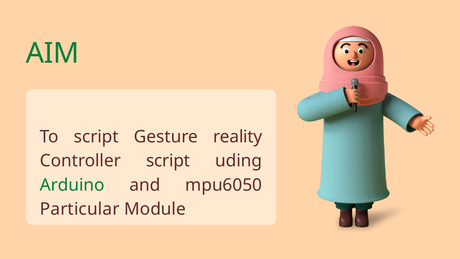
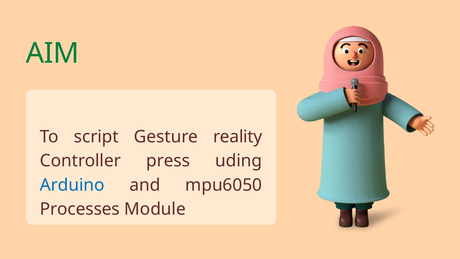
Controller script: script -> press
Arduino colour: green -> blue
Particular: Particular -> Processes
